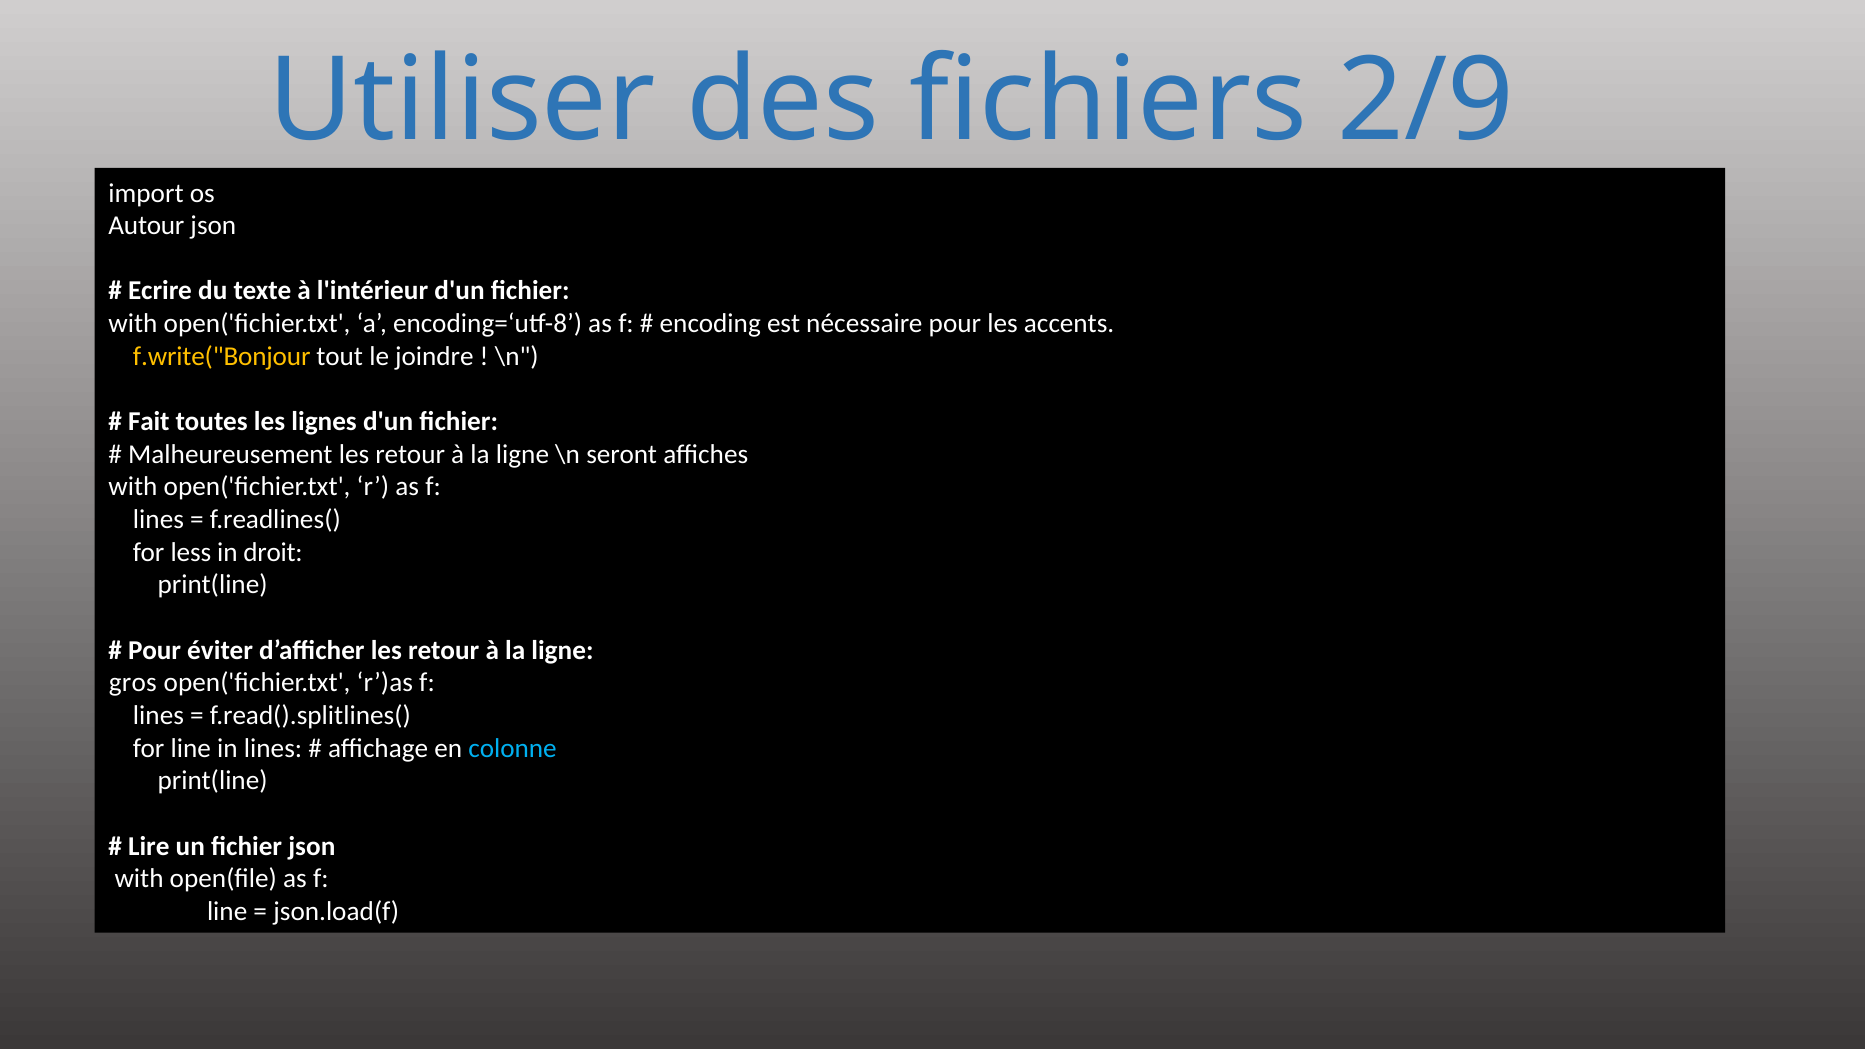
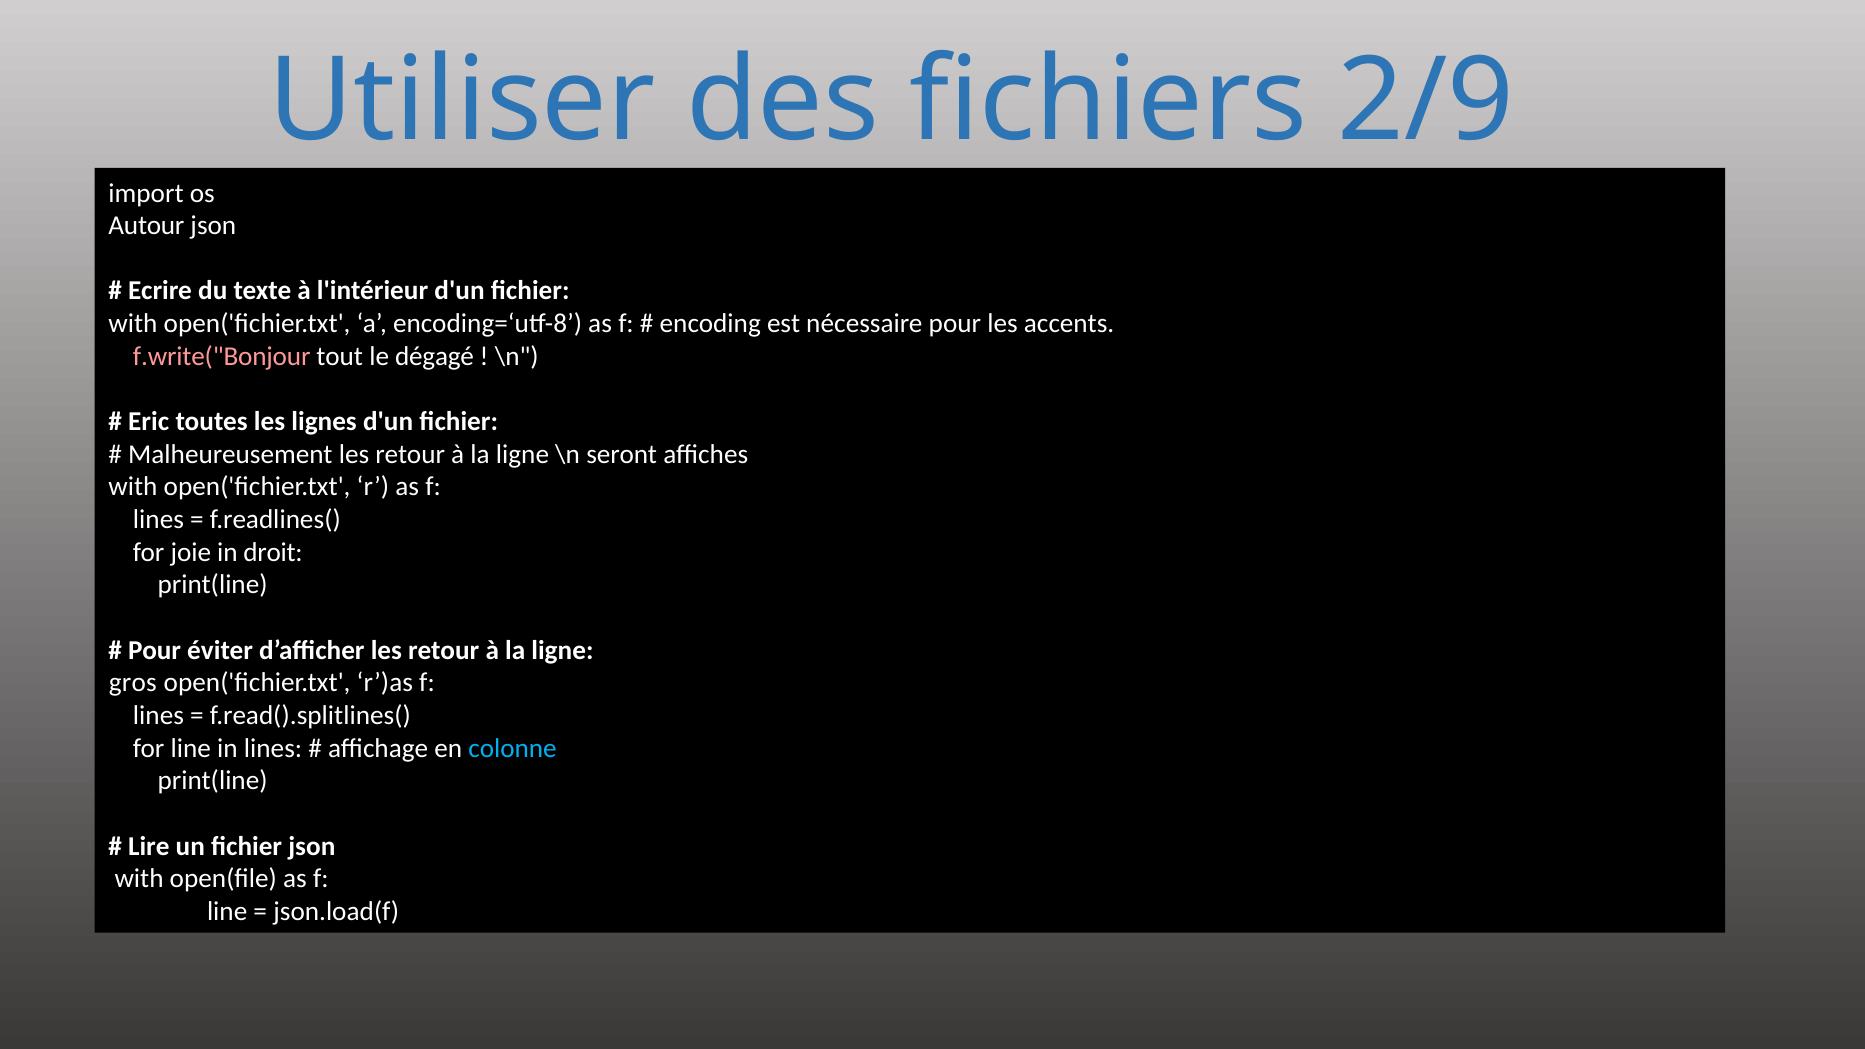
f.write("Bonjour colour: yellow -> pink
joindre: joindre -> dégagé
Fait: Fait -> Eric
less: less -> joie
